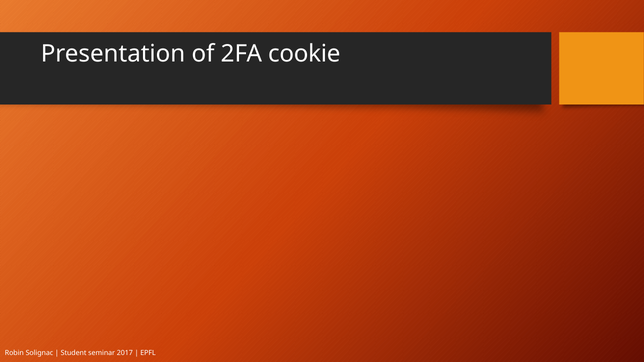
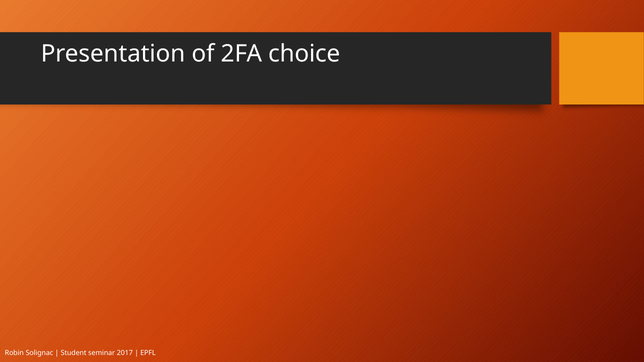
cookie: cookie -> choice
